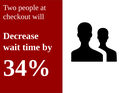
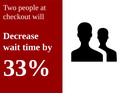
34%: 34% -> 33%
